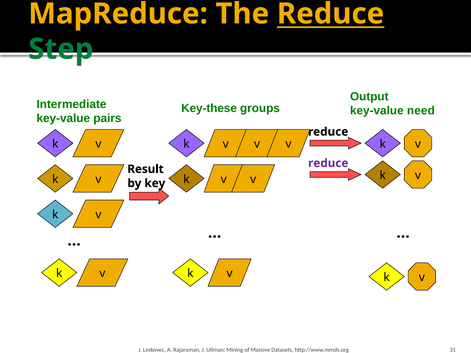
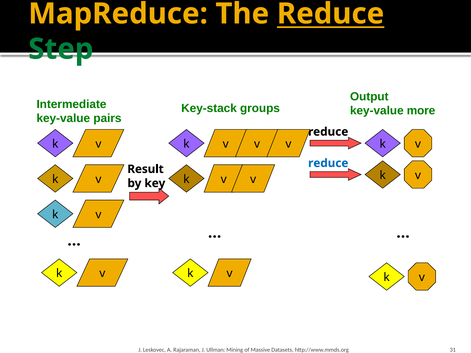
Key-these: Key-these -> Key-stack
need: need -> more
reduce at (328, 163) colour: purple -> blue
